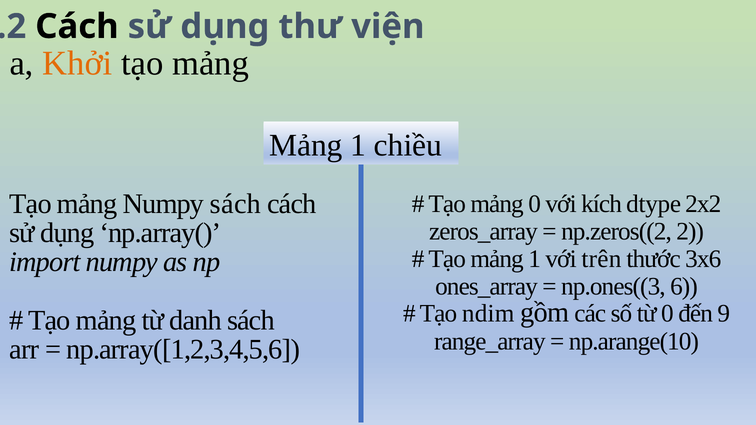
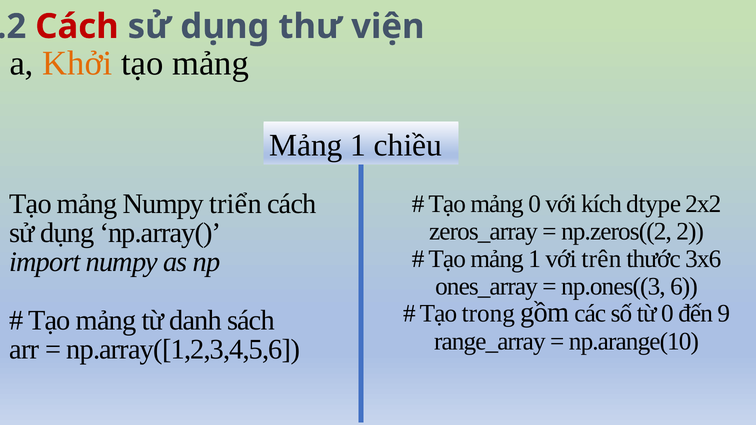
Cách at (77, 27) colour: black -> red
Numpy sách: sách -> triển
ndim: ndim -> trong
